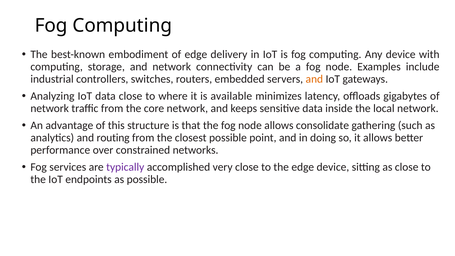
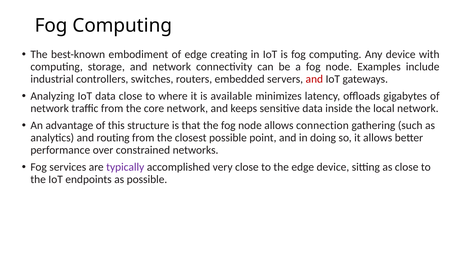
delivery: delivery -> creating
and at (314, 79) colour: orange -> red
consolidate: consolidate -> connection
